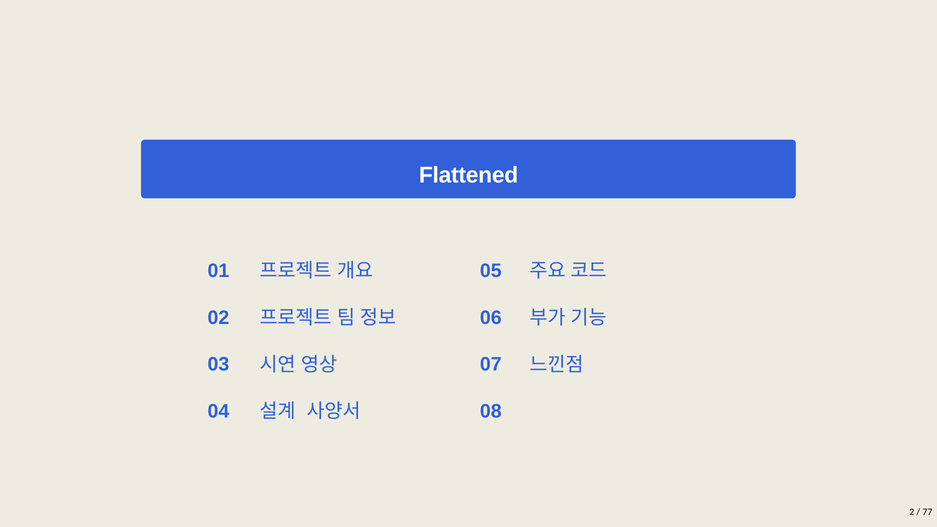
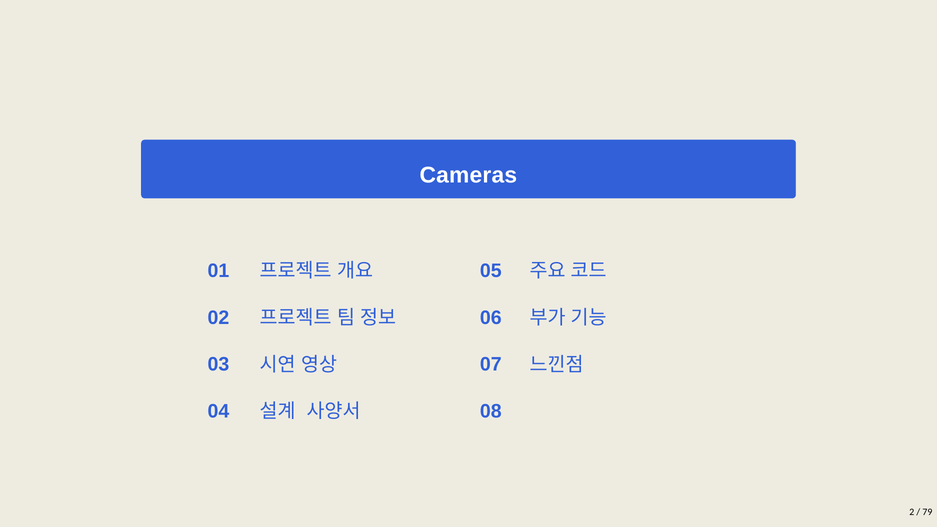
Flattened: Flattened -> Cameras
77: 77 -> 79
